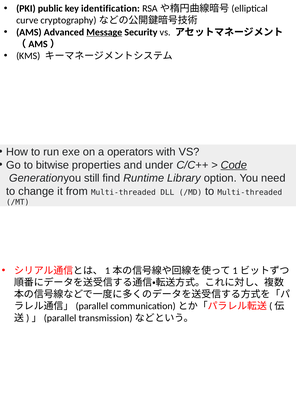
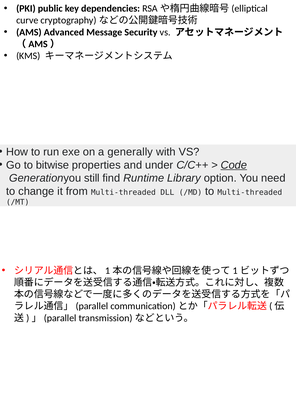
identification: identification -> dependencies
Message underline: present -> none
operators: operators -> generally
